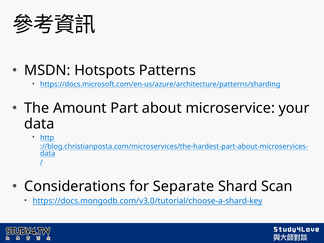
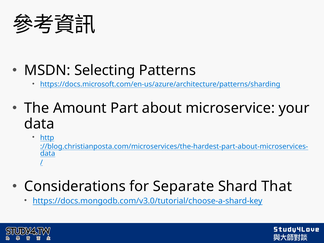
Hotspots: Hotspots -> Selecting
Scan: Scan -> That
